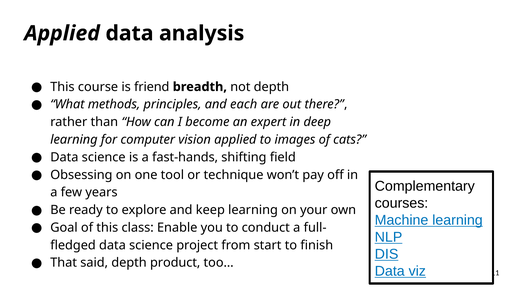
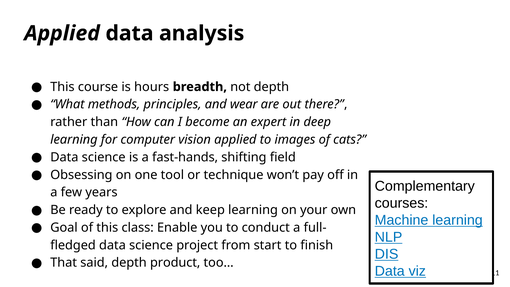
friend: friend -> hours
each: each -> wear
